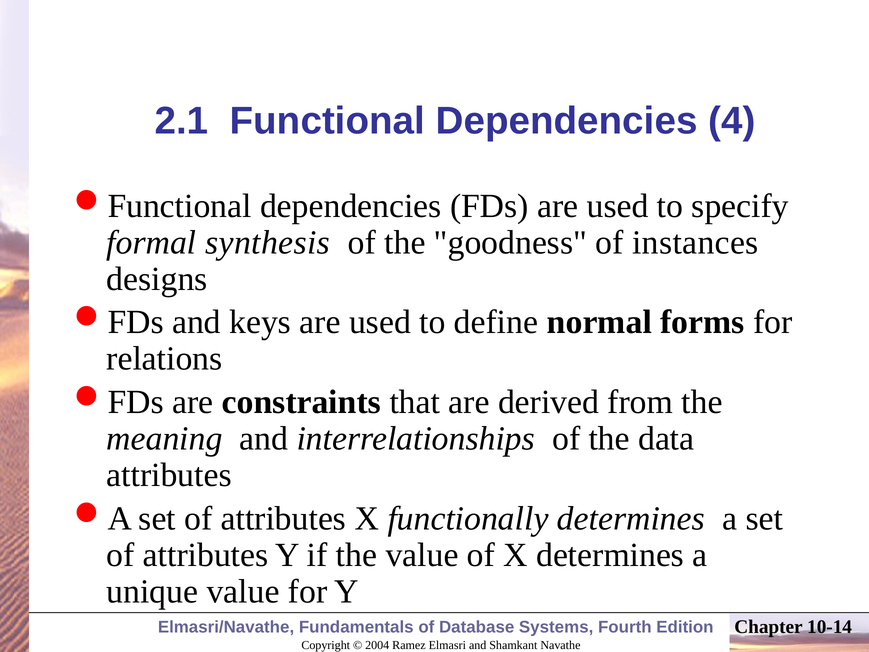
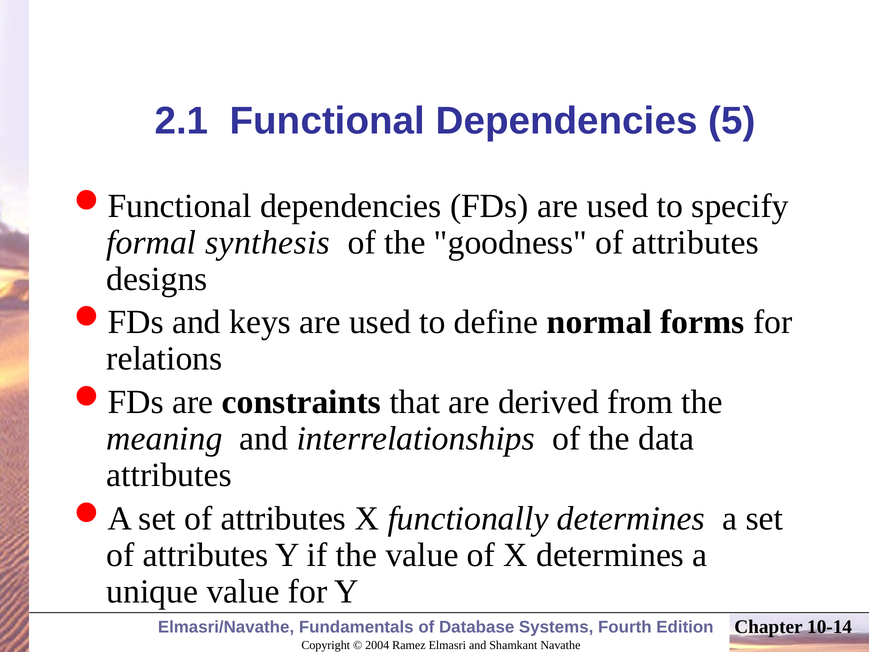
4: 4 -> 5
goodness of instances: instances -> attributes
